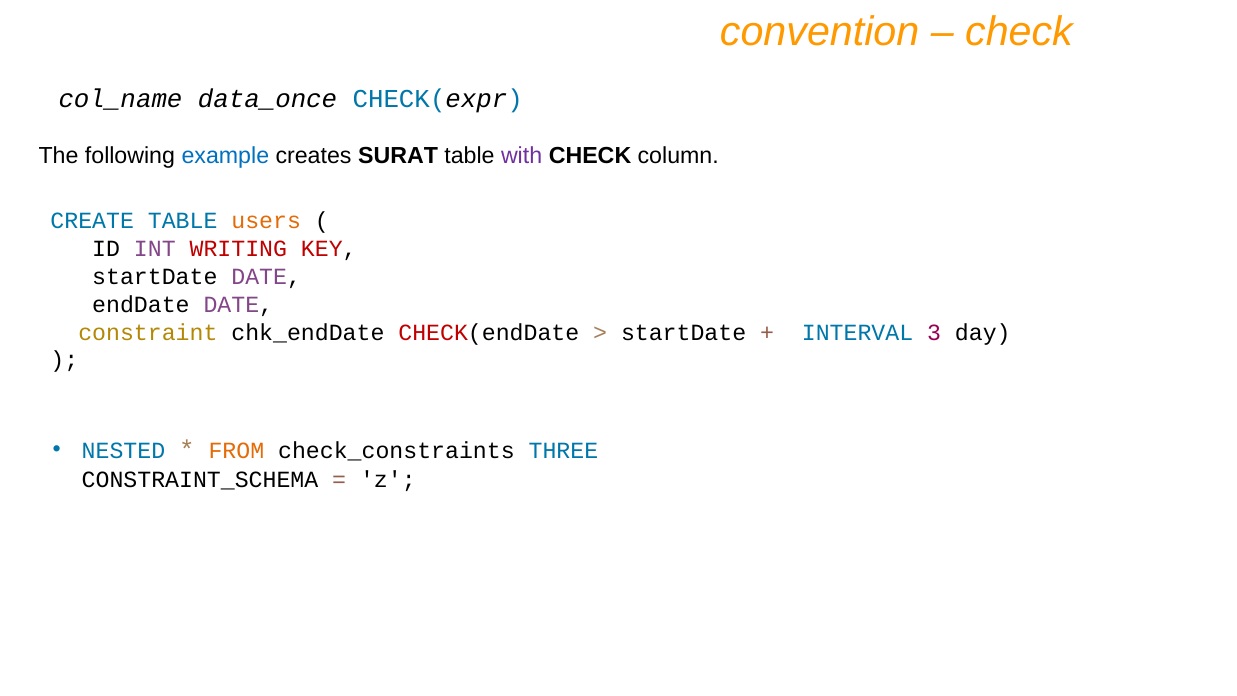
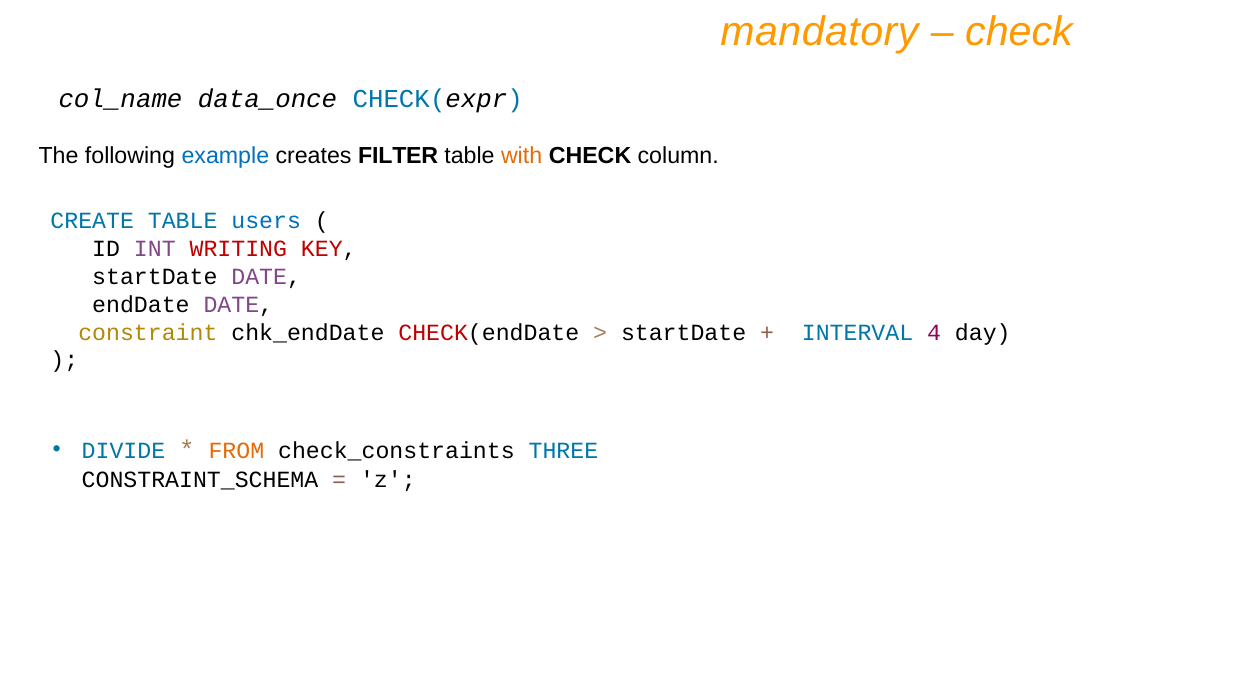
convention: convention -> mandatory
SURAT: SURAT -> FILTER
with colour: purple -> orange
users colour: orange -> blue
3: 3 -> 4
NESTED: NESTED -> DIVIDE
